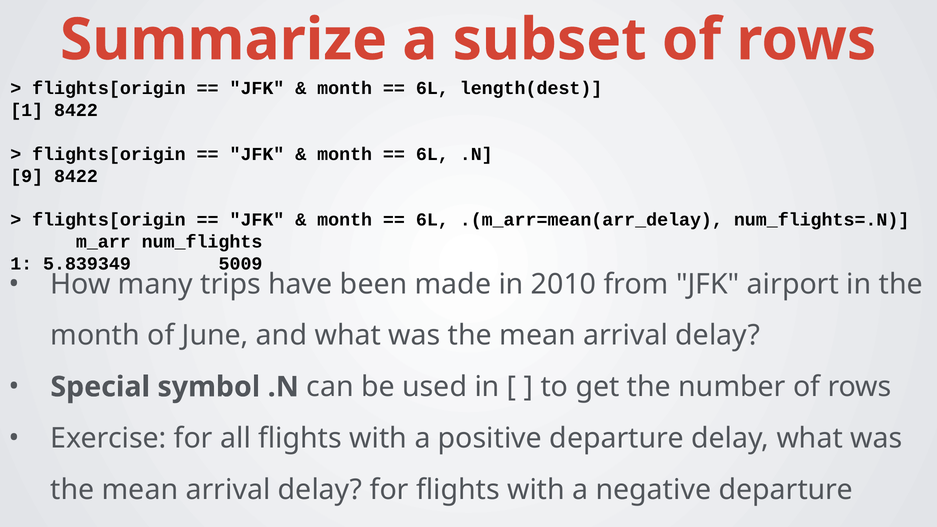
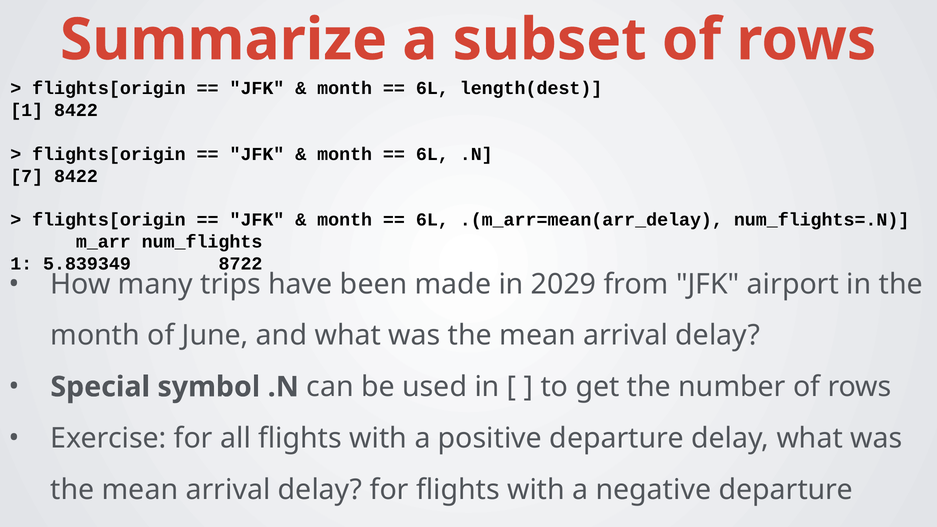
9: 9 -> 7
5009: 5009 -> 8722
2010: 2010 -> 2029
